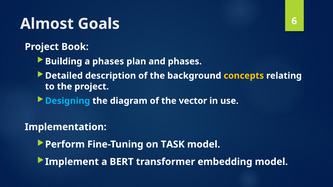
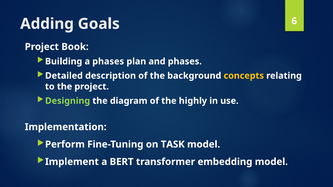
Almost: Almost -> Adding
Designing colour: light blue -> light green
vector: vector -> highly
